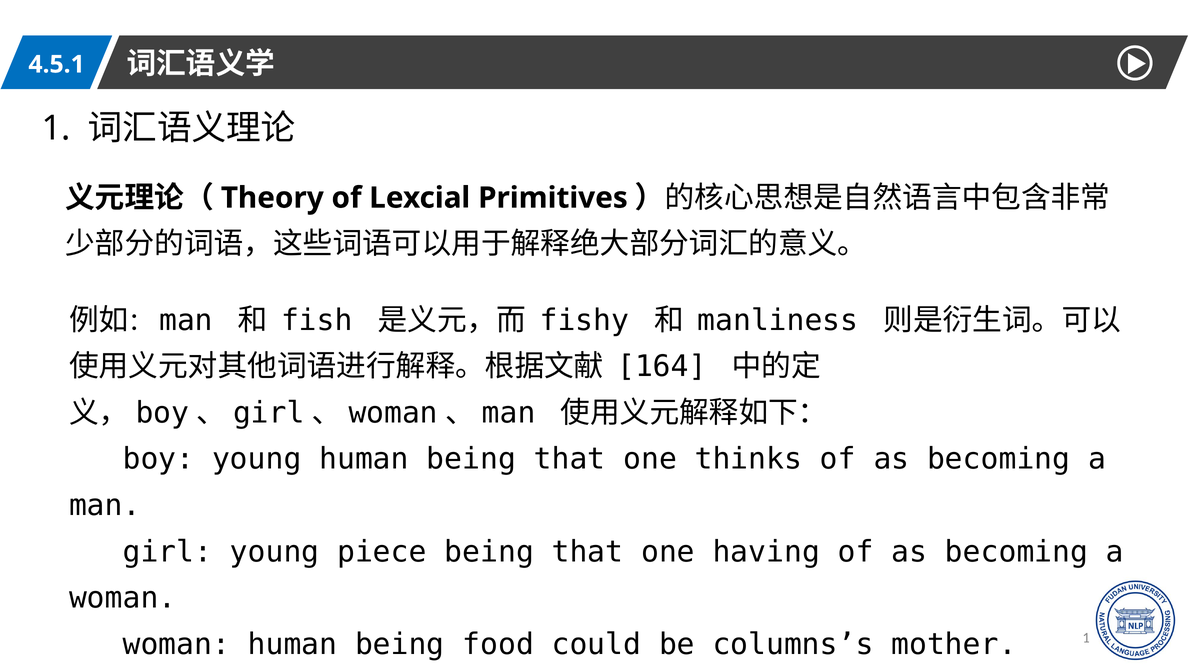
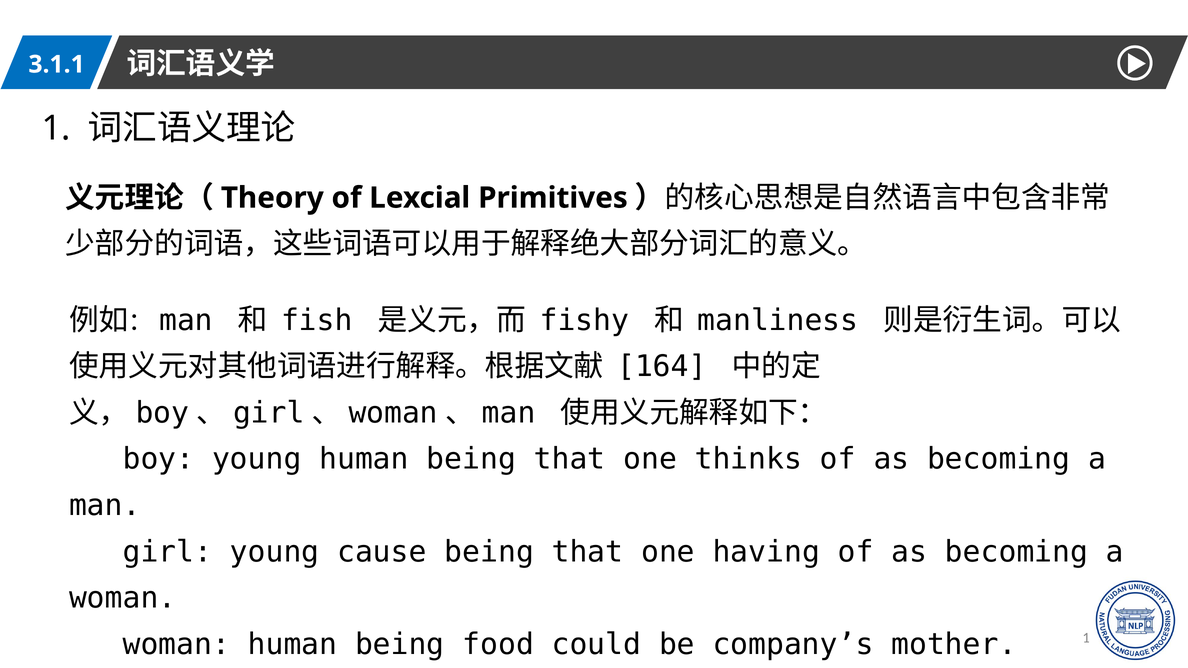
4.5.1: 4.5.1 -> 3.1.1
young piece: piece -> cause
columns’s: columns’s -> company’s
